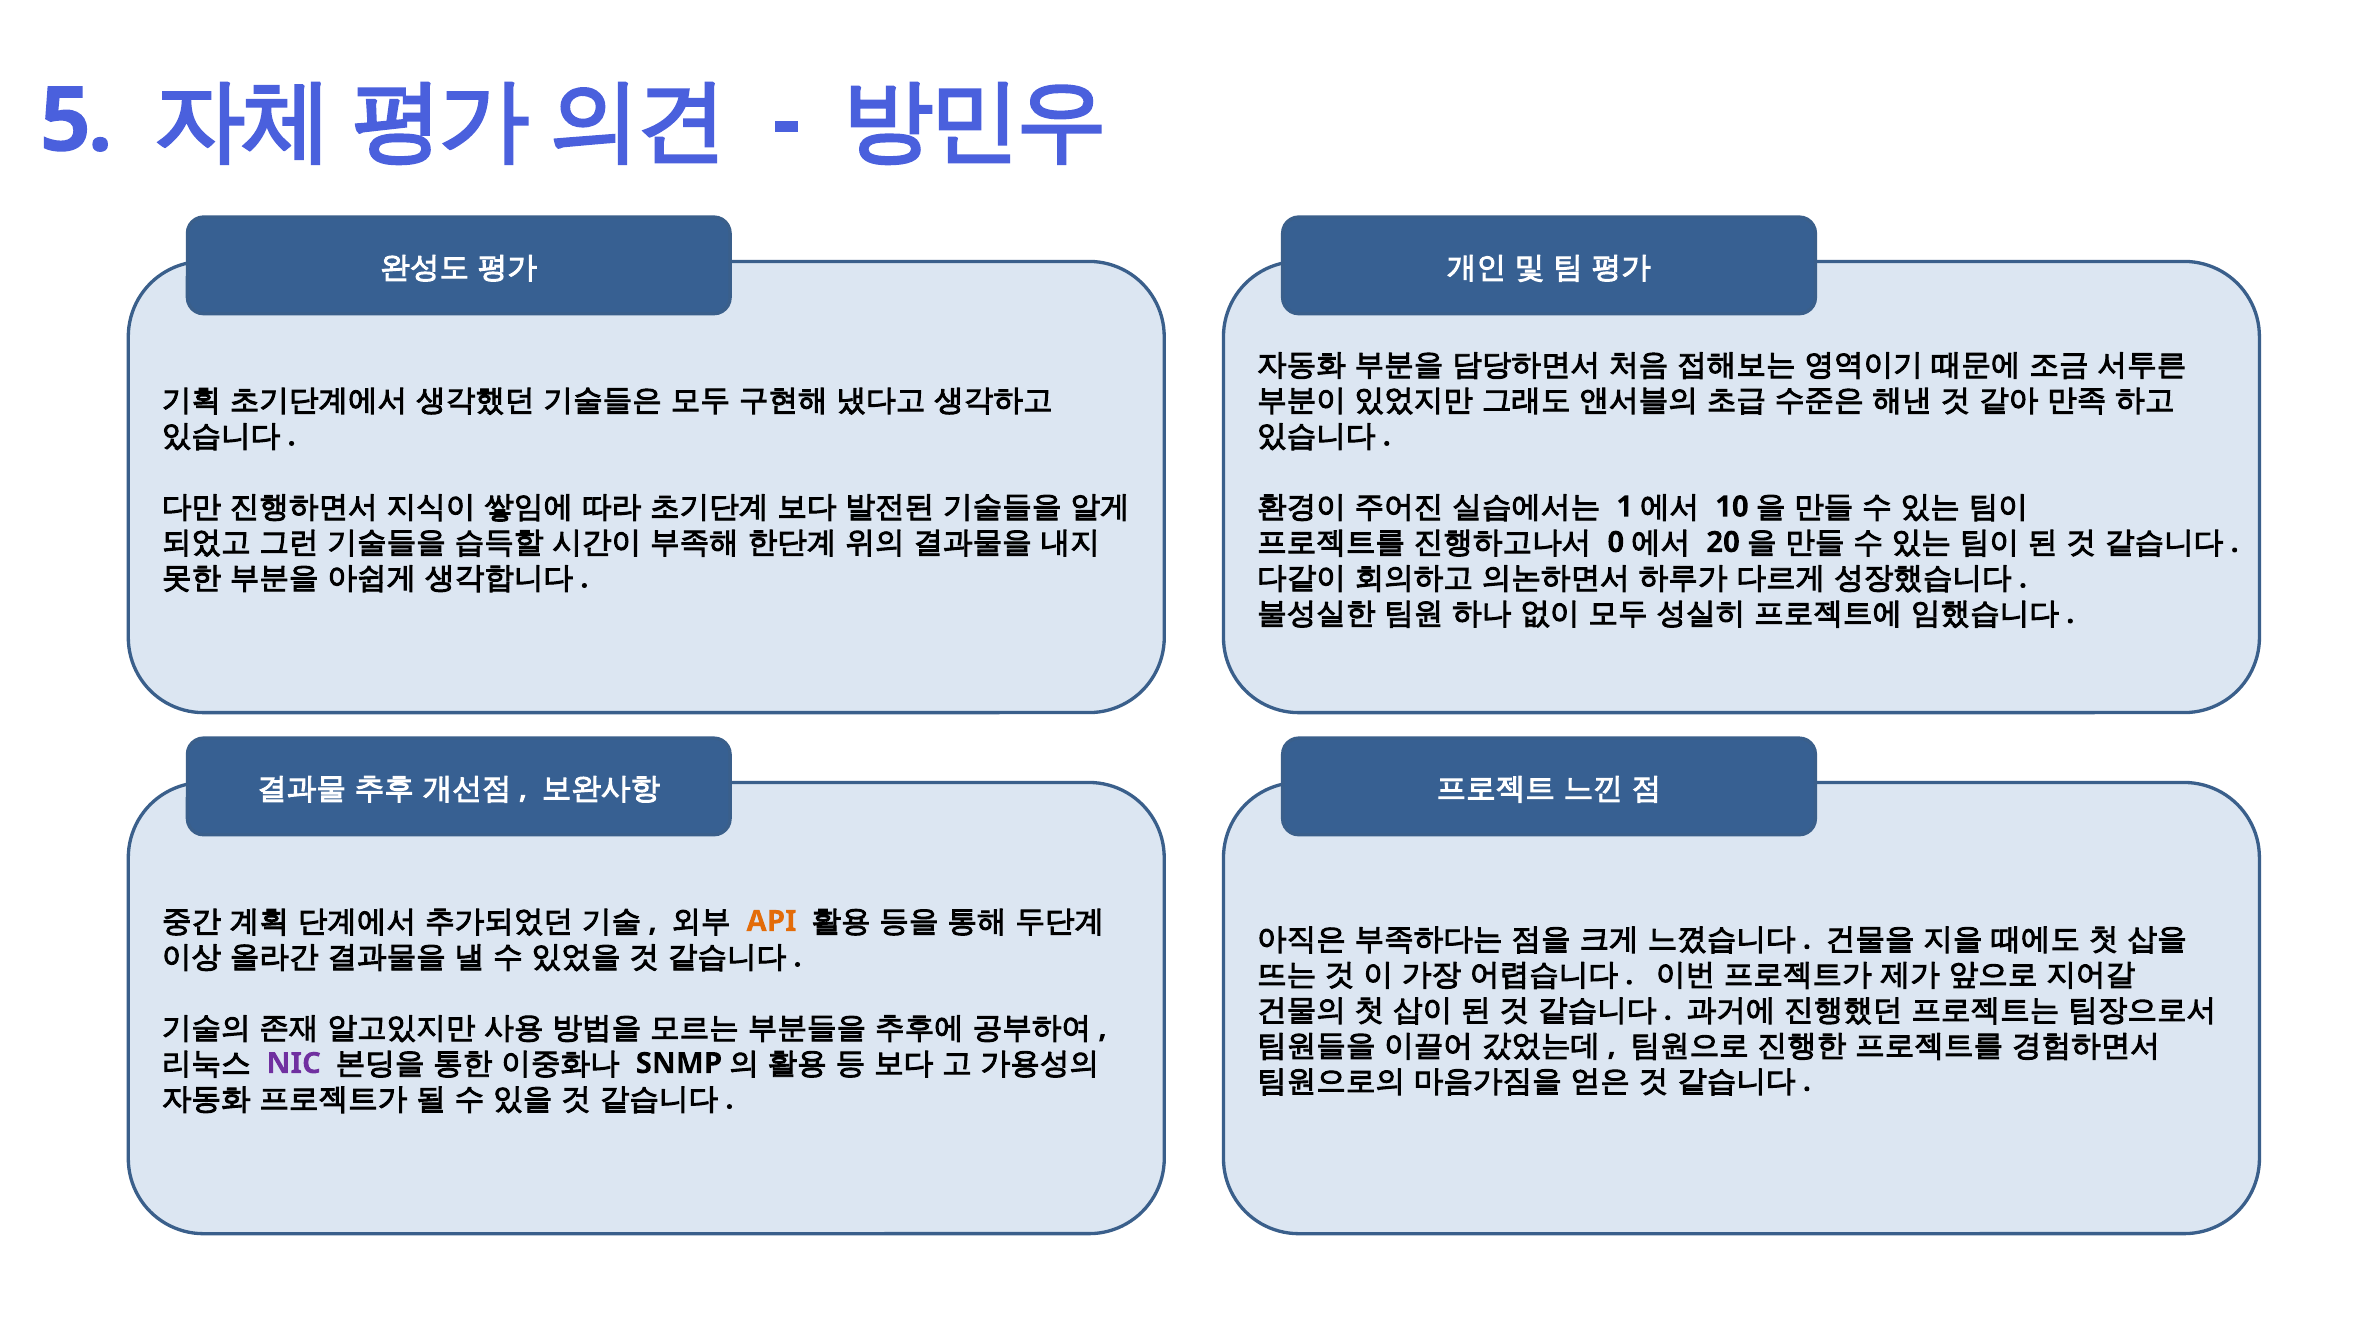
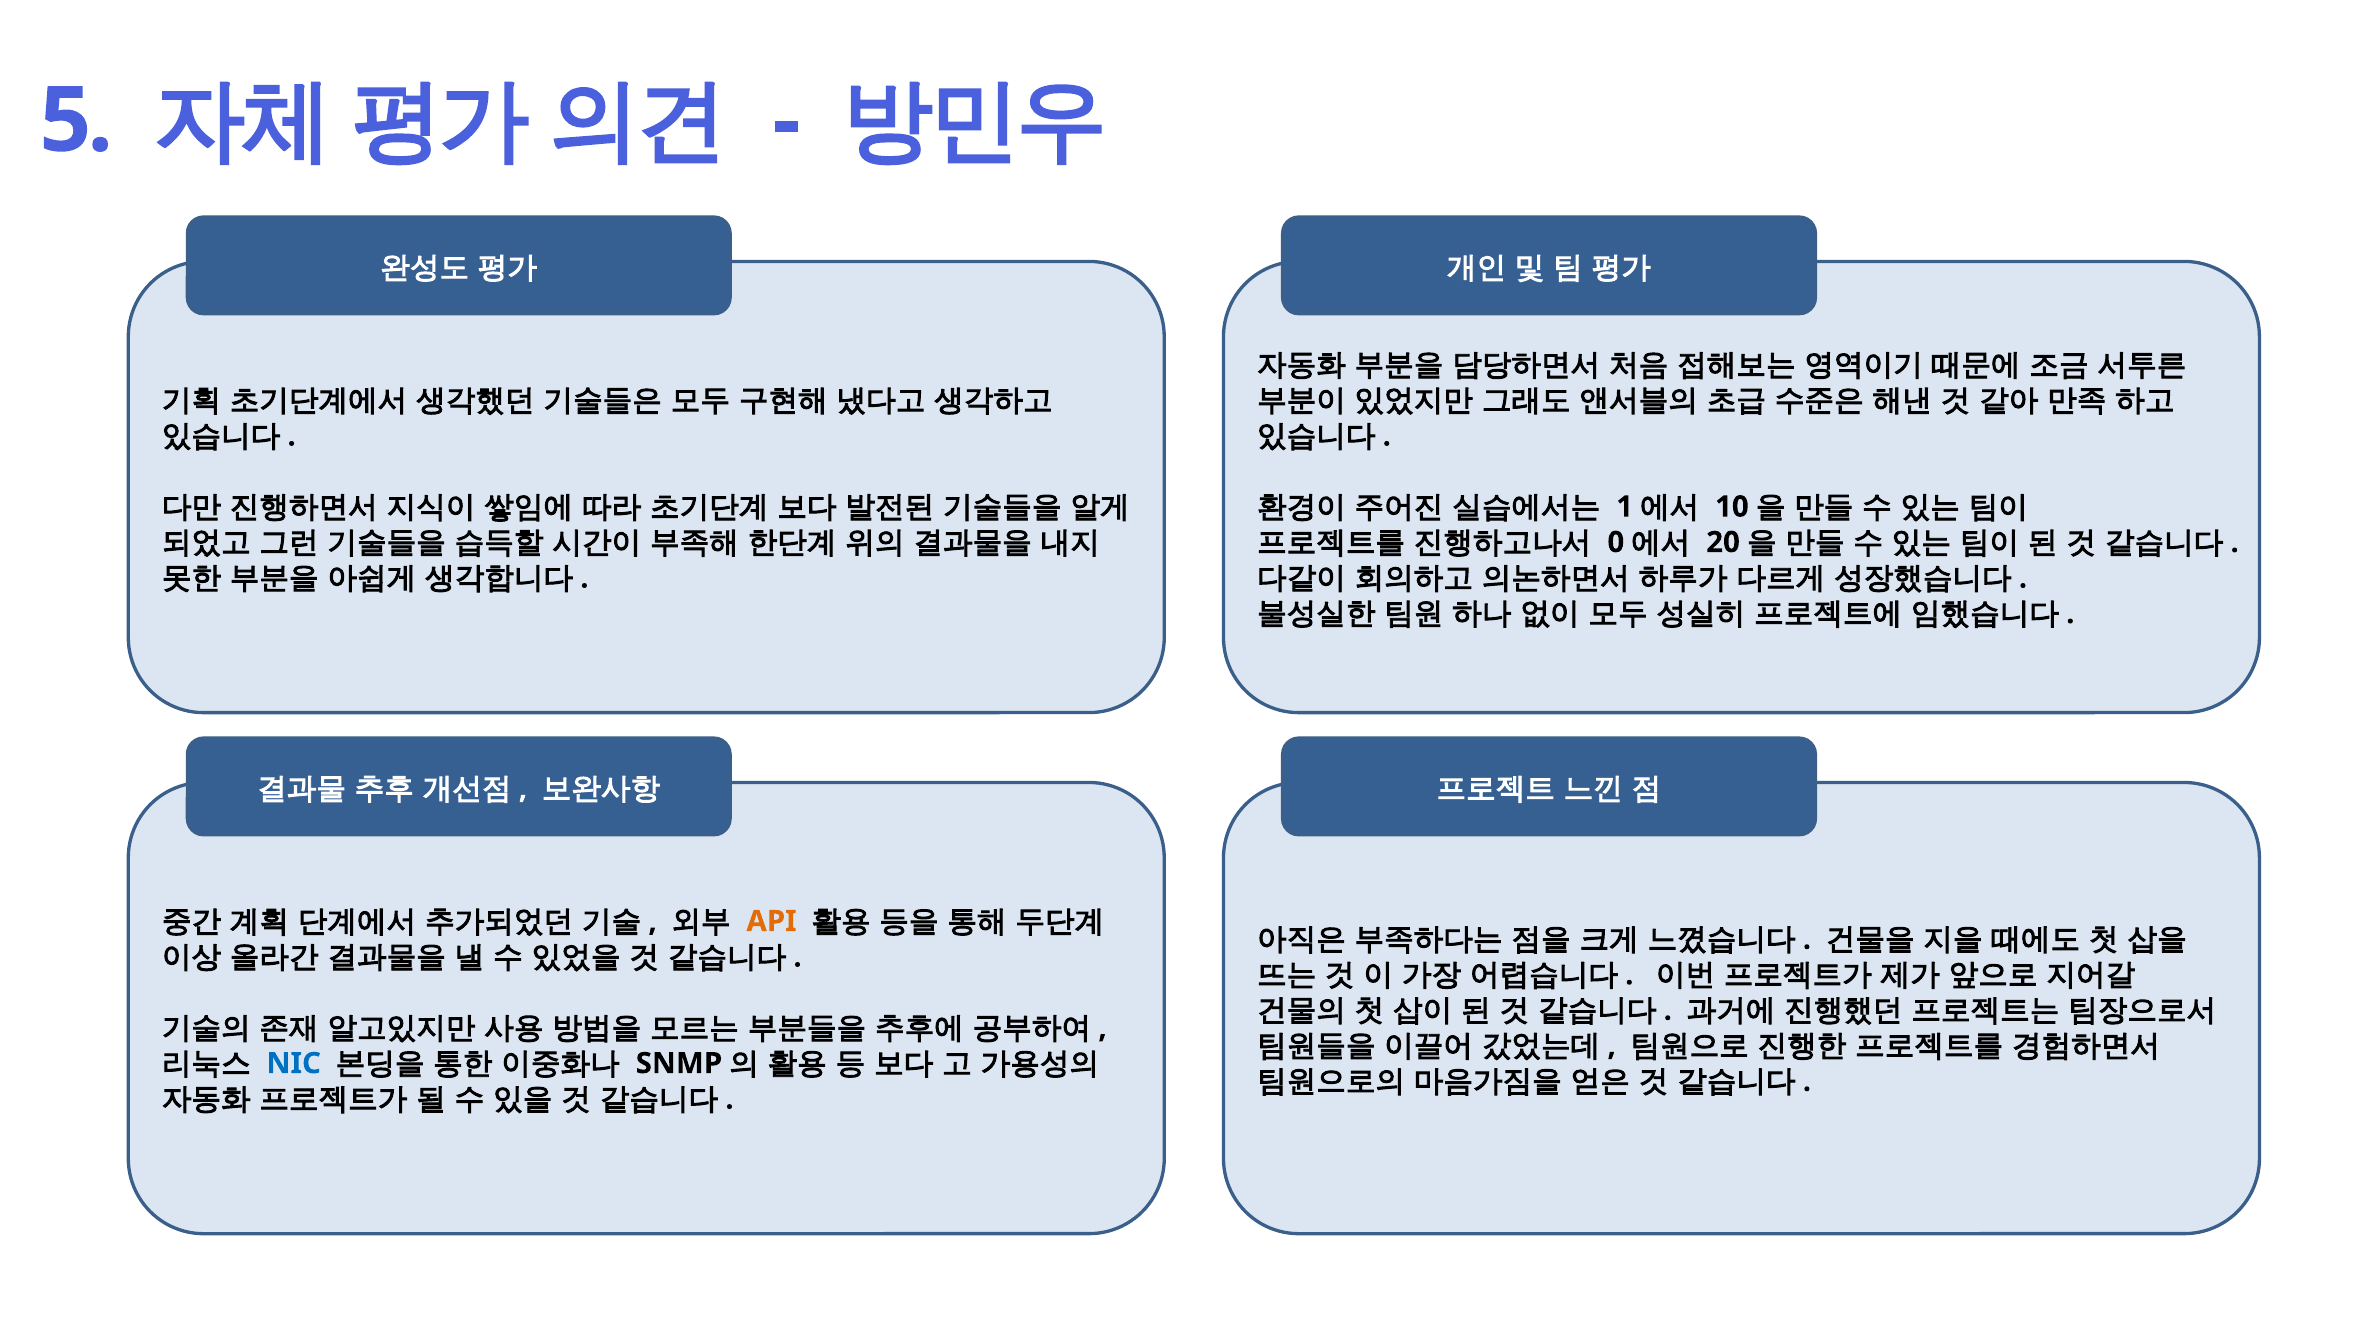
NIC colour: purple -> blue
